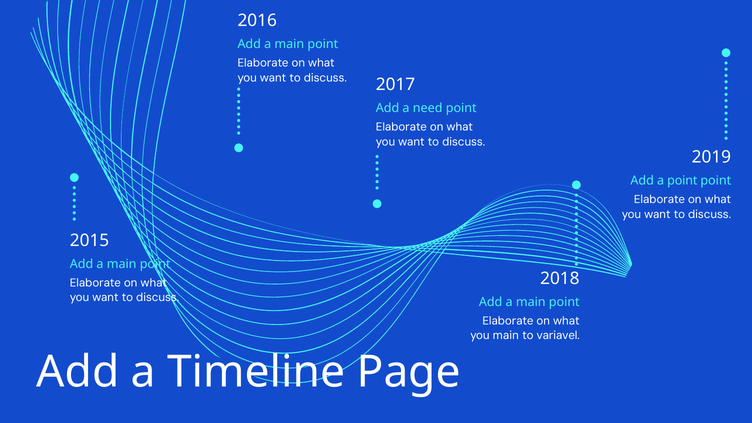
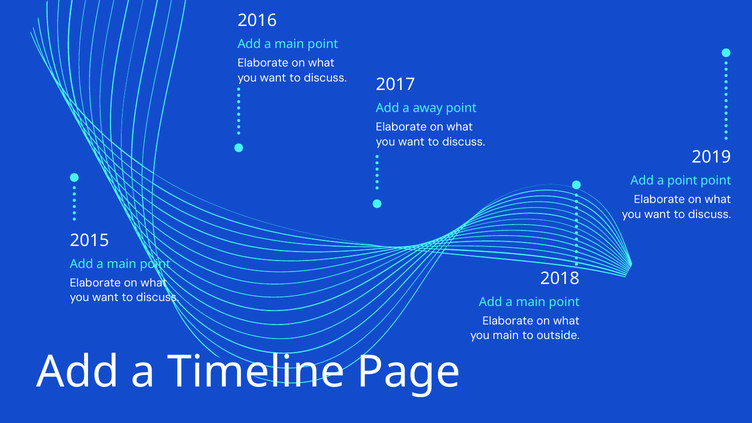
need: need -> away
variavel: variavel -> outside
